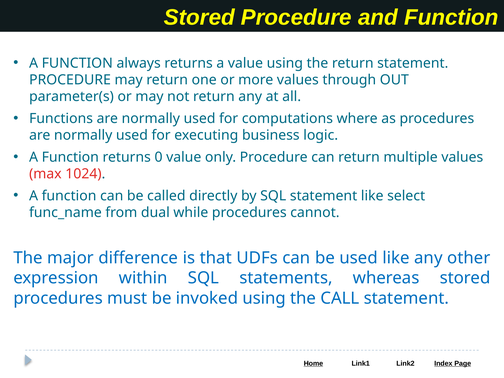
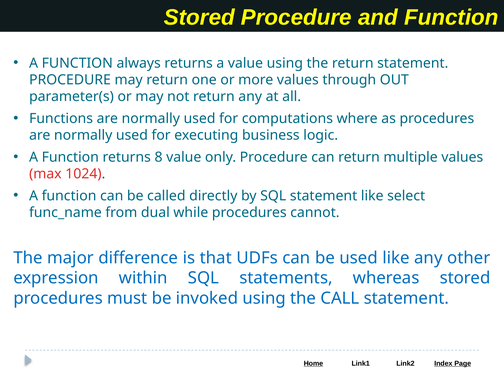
0: 0 -> 8
